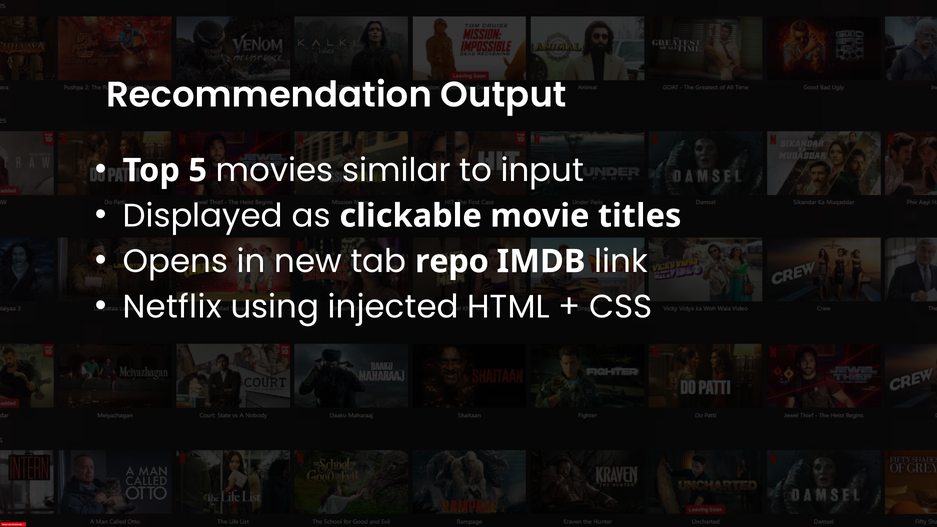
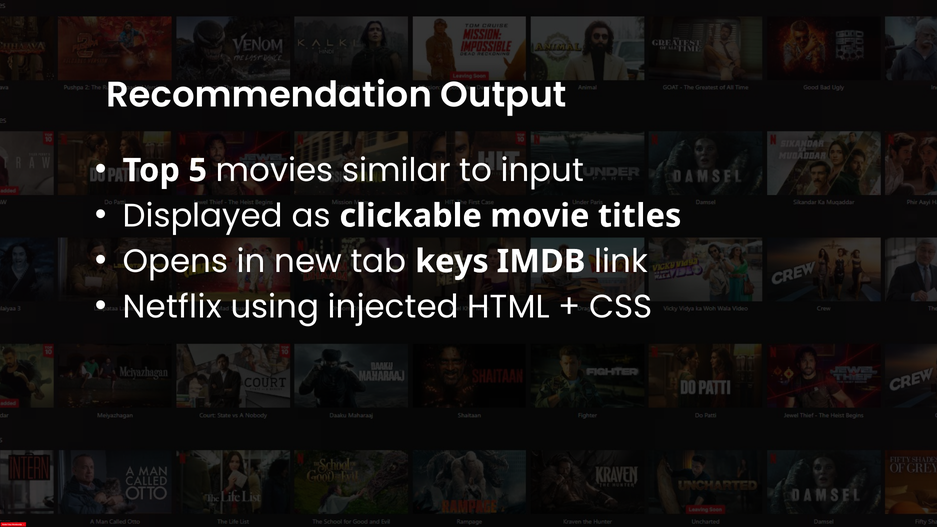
repo: repo -> keys
